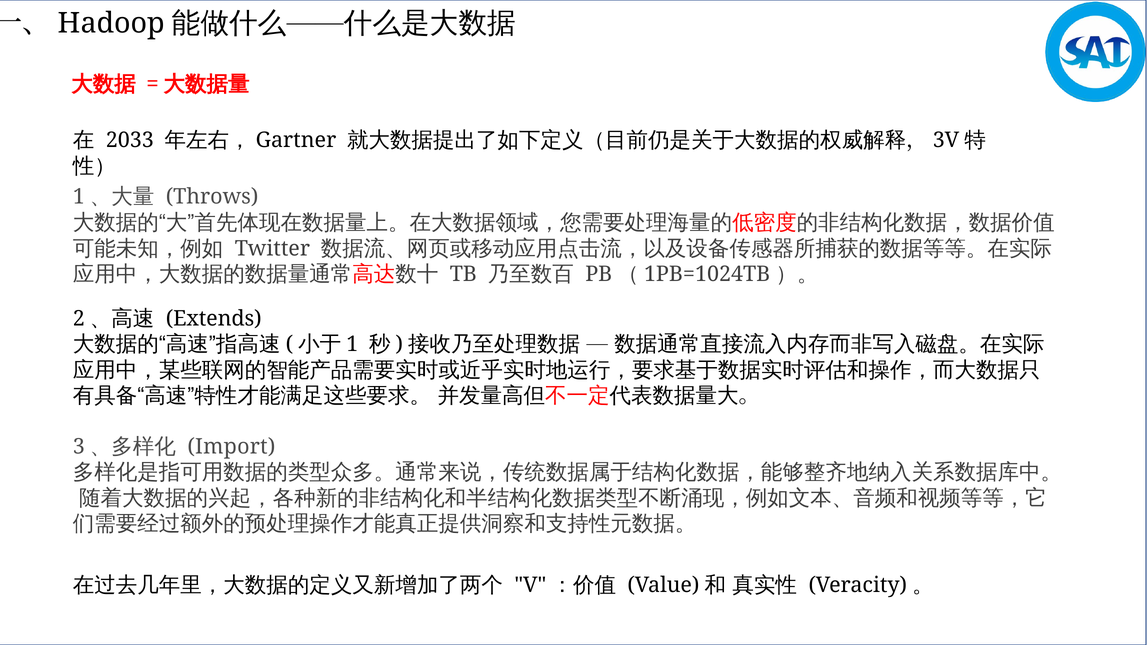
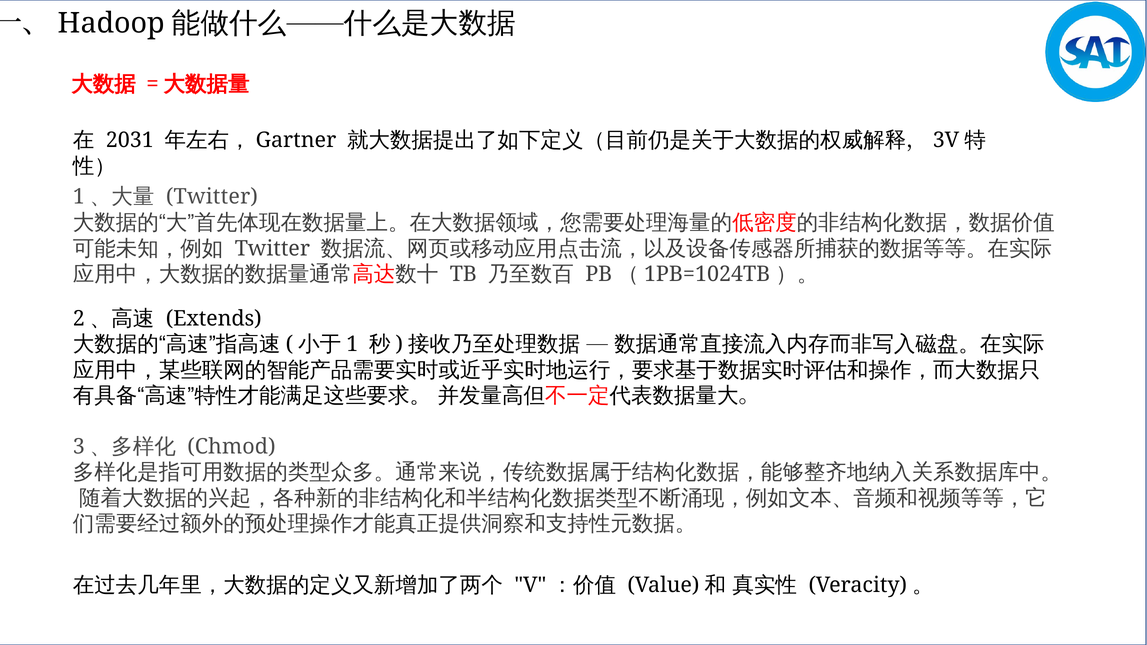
2033: 2033 -> 2031
Throws at (212, 197): Throws -> Twitter
Import: Import -> Chmod
